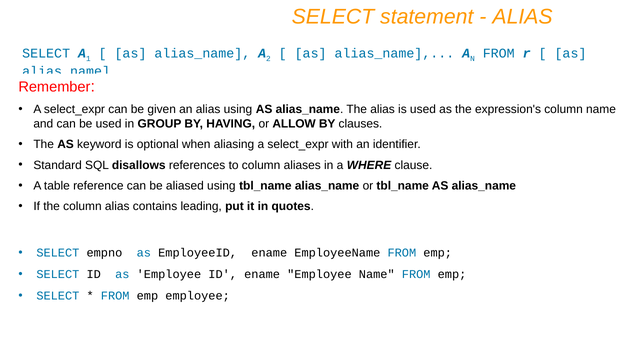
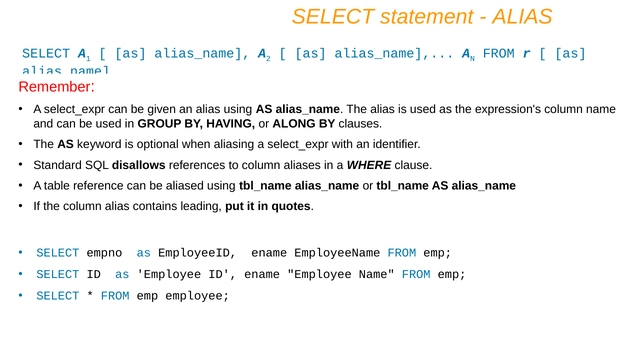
ALLOW: ALLOW -> ALONG
